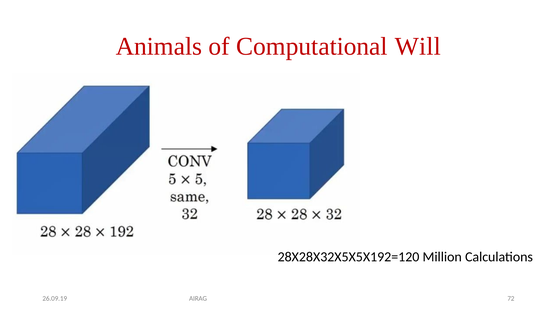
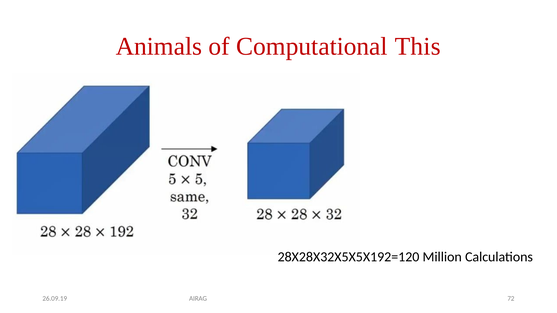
Will: Will -> This
